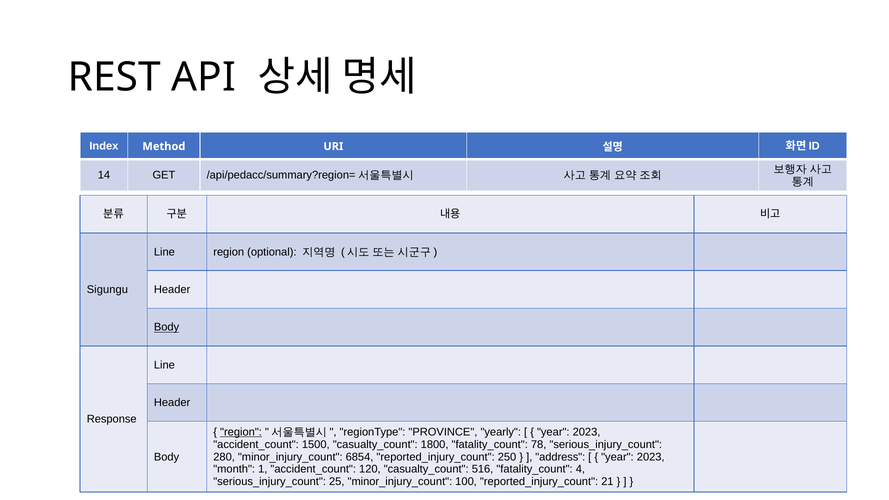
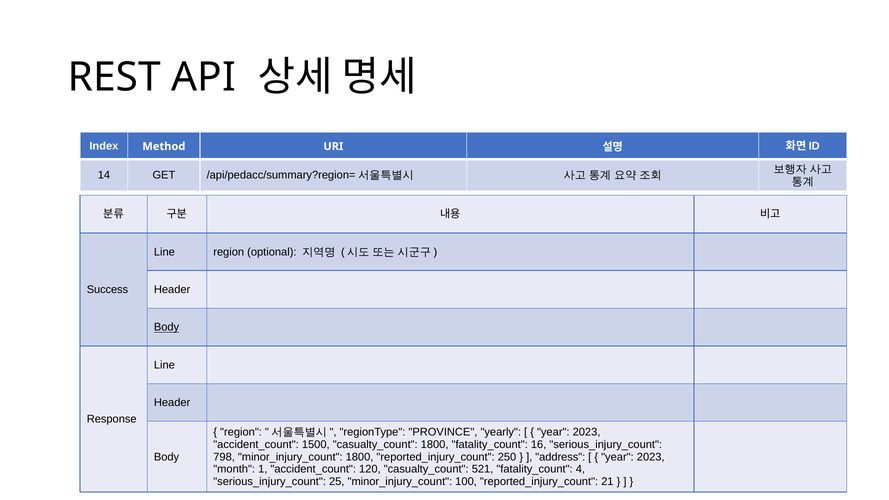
Sigungu: Sigungu -> Success
region at (241, 432) underline: present -> none
78: 78 -> 16
280: 280 -> 798
6854 at (360, 457): 6854 -> 1800
516: 516 -> 521
